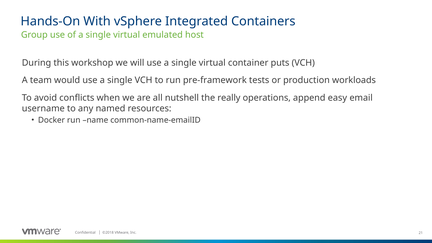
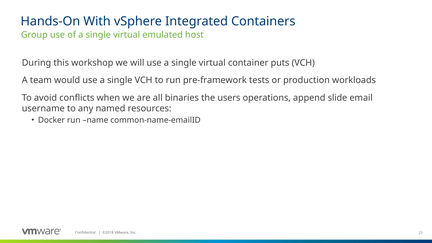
nutshell: nutshell -> binaries
really: really -> users
easy: easy -> slide
